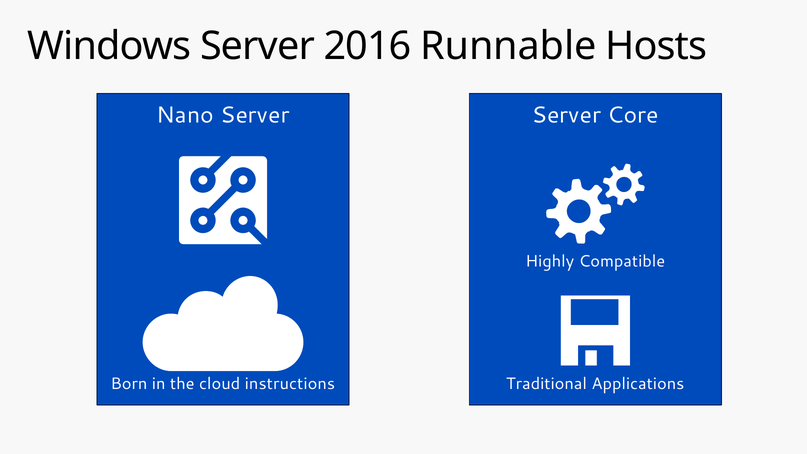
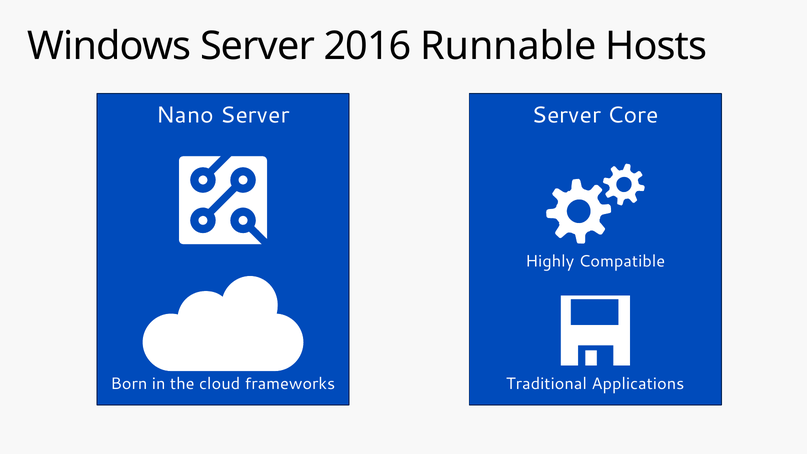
instructions: instructions -> frameworks
